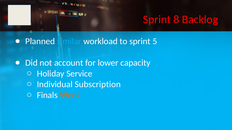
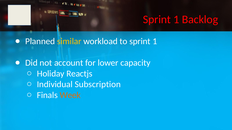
8 at (176, 20): 8 -> 1
similar colour: light blue -> yellow
to sprint 5: 5 -> 1
Service: Service -> Reactjs
